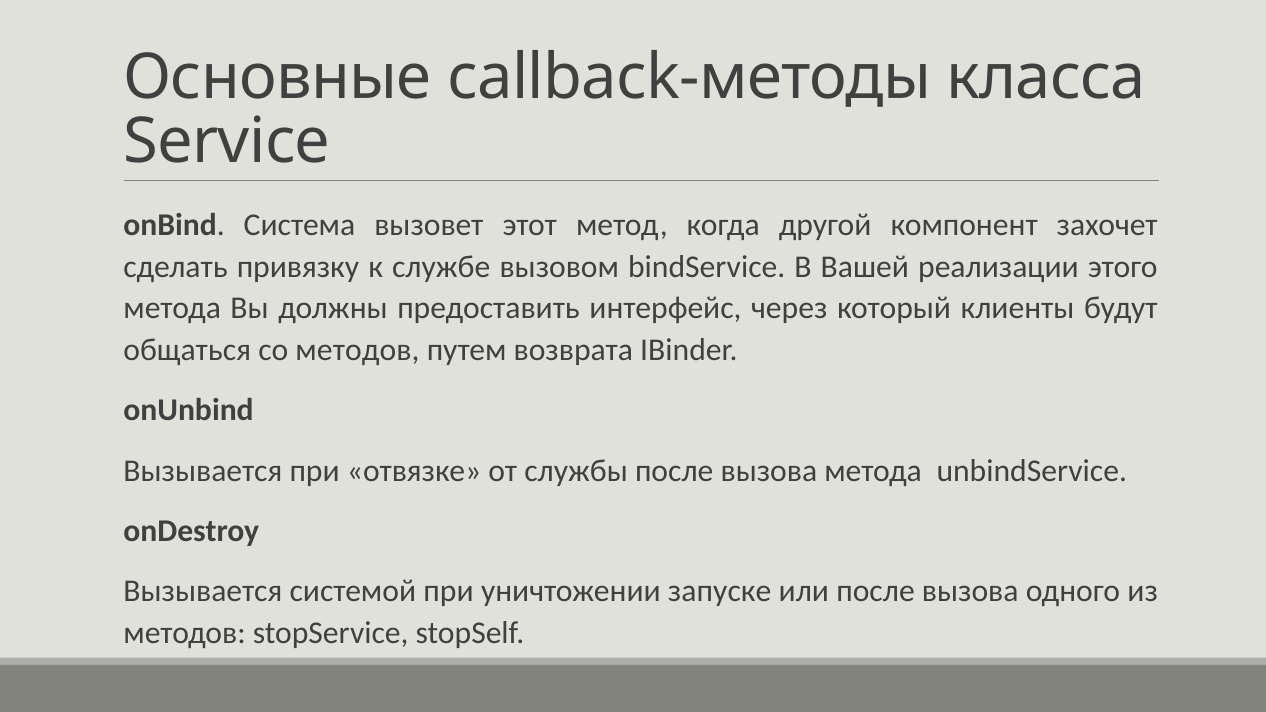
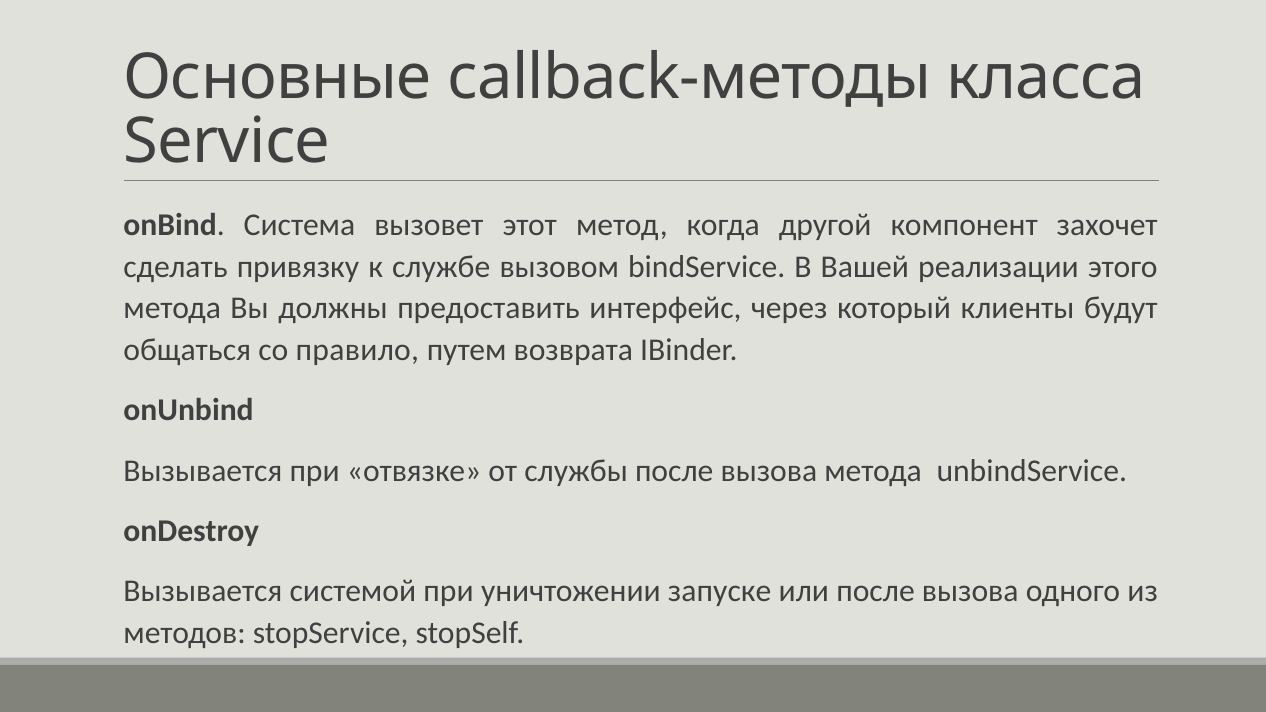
со методов: методов -> правило
